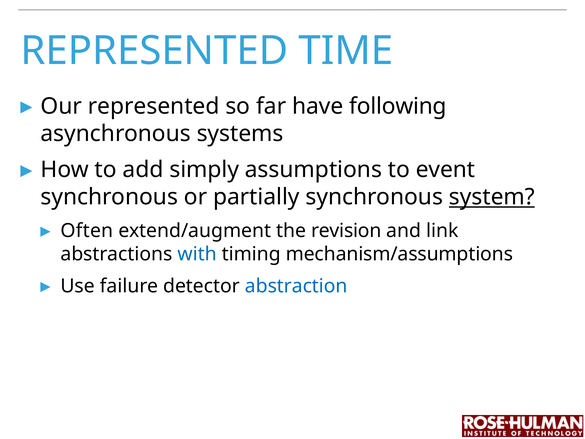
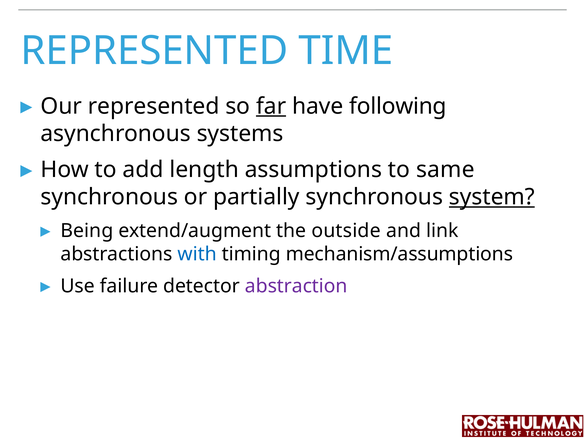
far underline: none -> present
simply: simply -> length
event: event -> same
Often: Often -> Being
revision: revision -> outside
abstraction colour: blue -> purple
